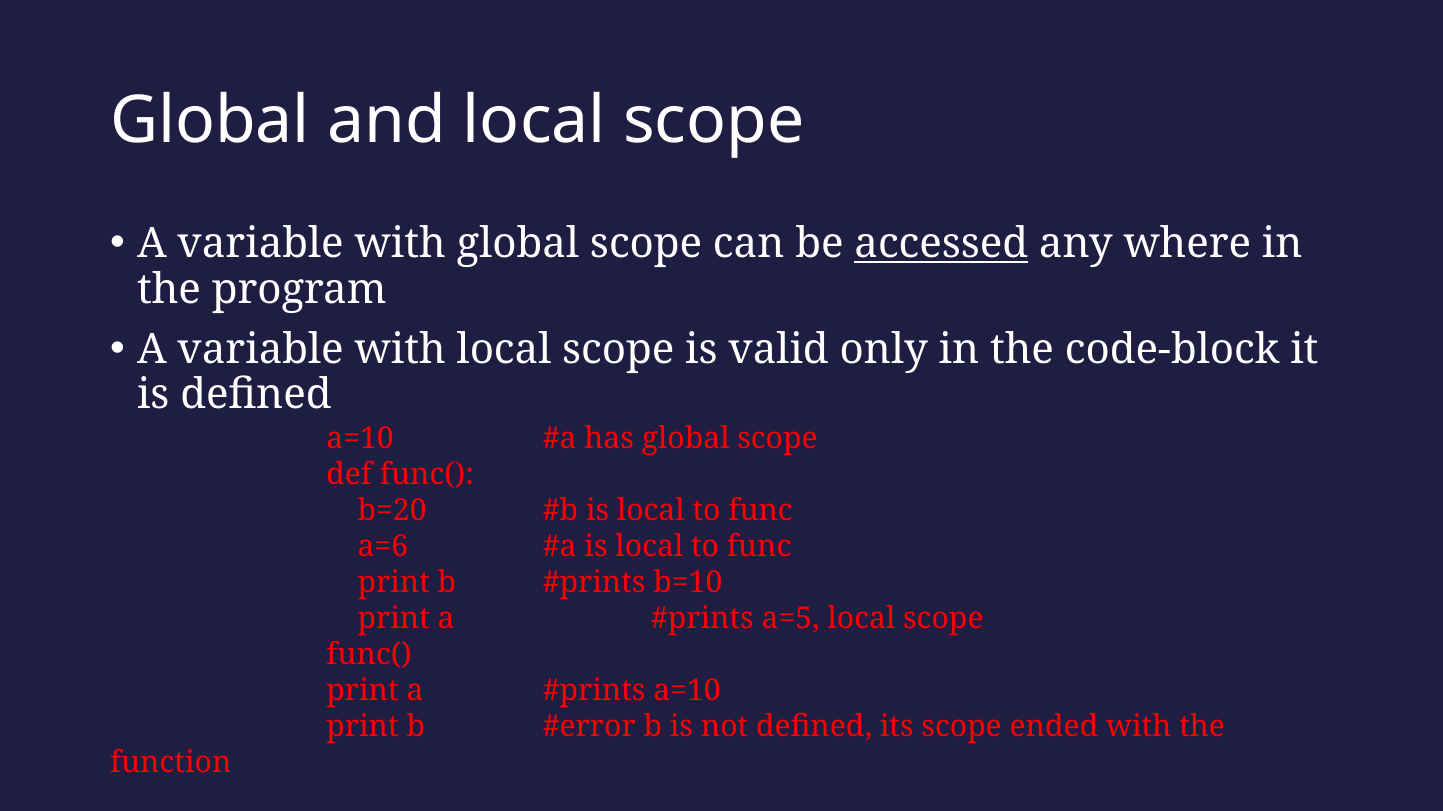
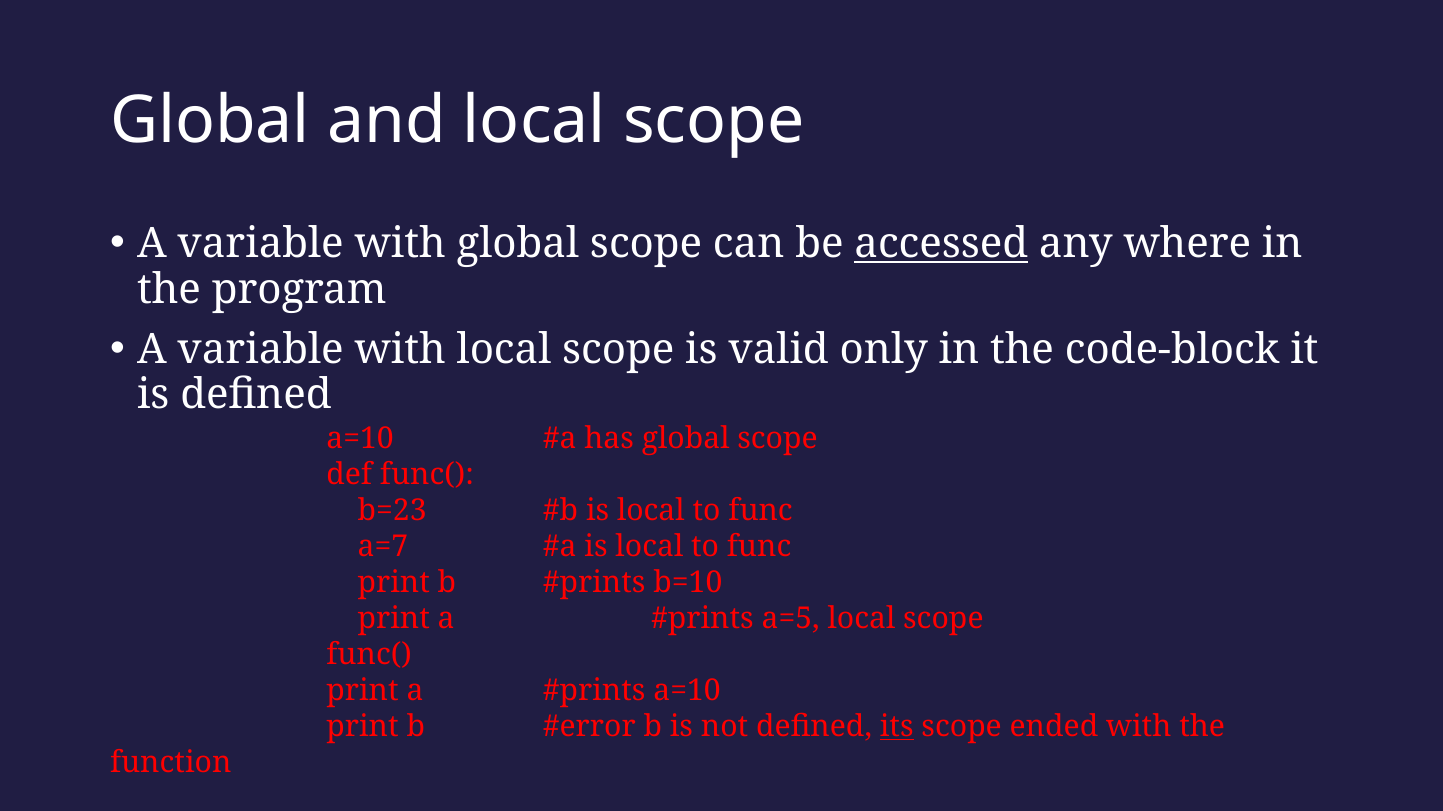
b=20: b=20 -> b=23
a=6: a=6 -> a=7
its underline: none -> present
